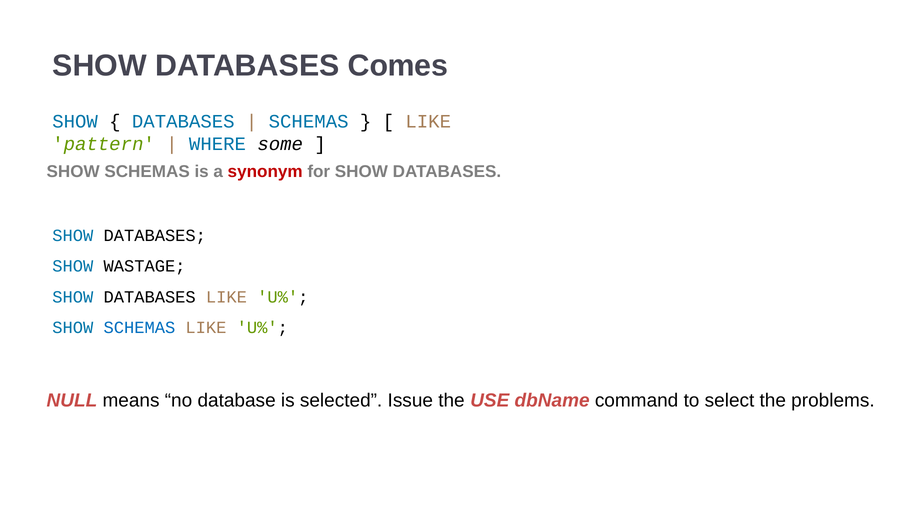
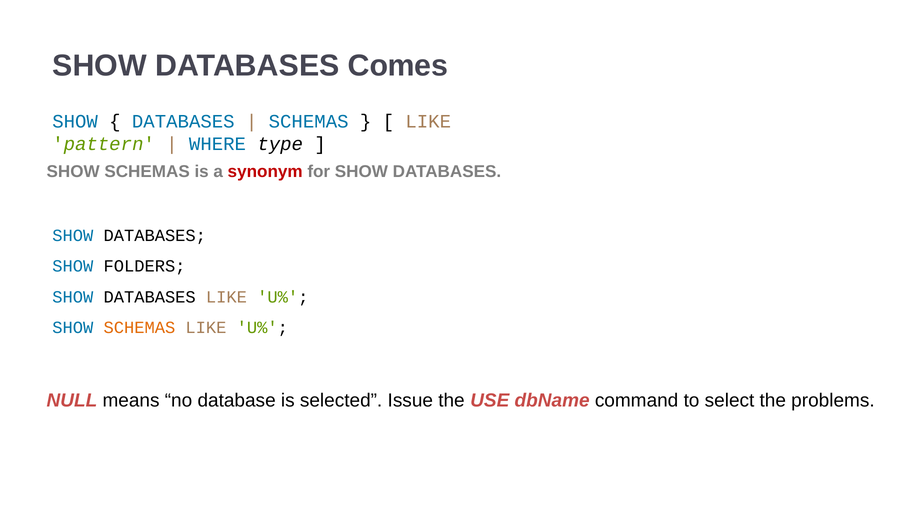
some: some -> type
WASTAGE: WASTAGE -> FOLDERS
SCHEMAS at (139, 328) colour: blue -> orange
